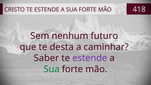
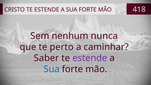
futuro: futuro -> nunca
desta: desta -> perto
Sua at (52, 69) colour: green -> blue
